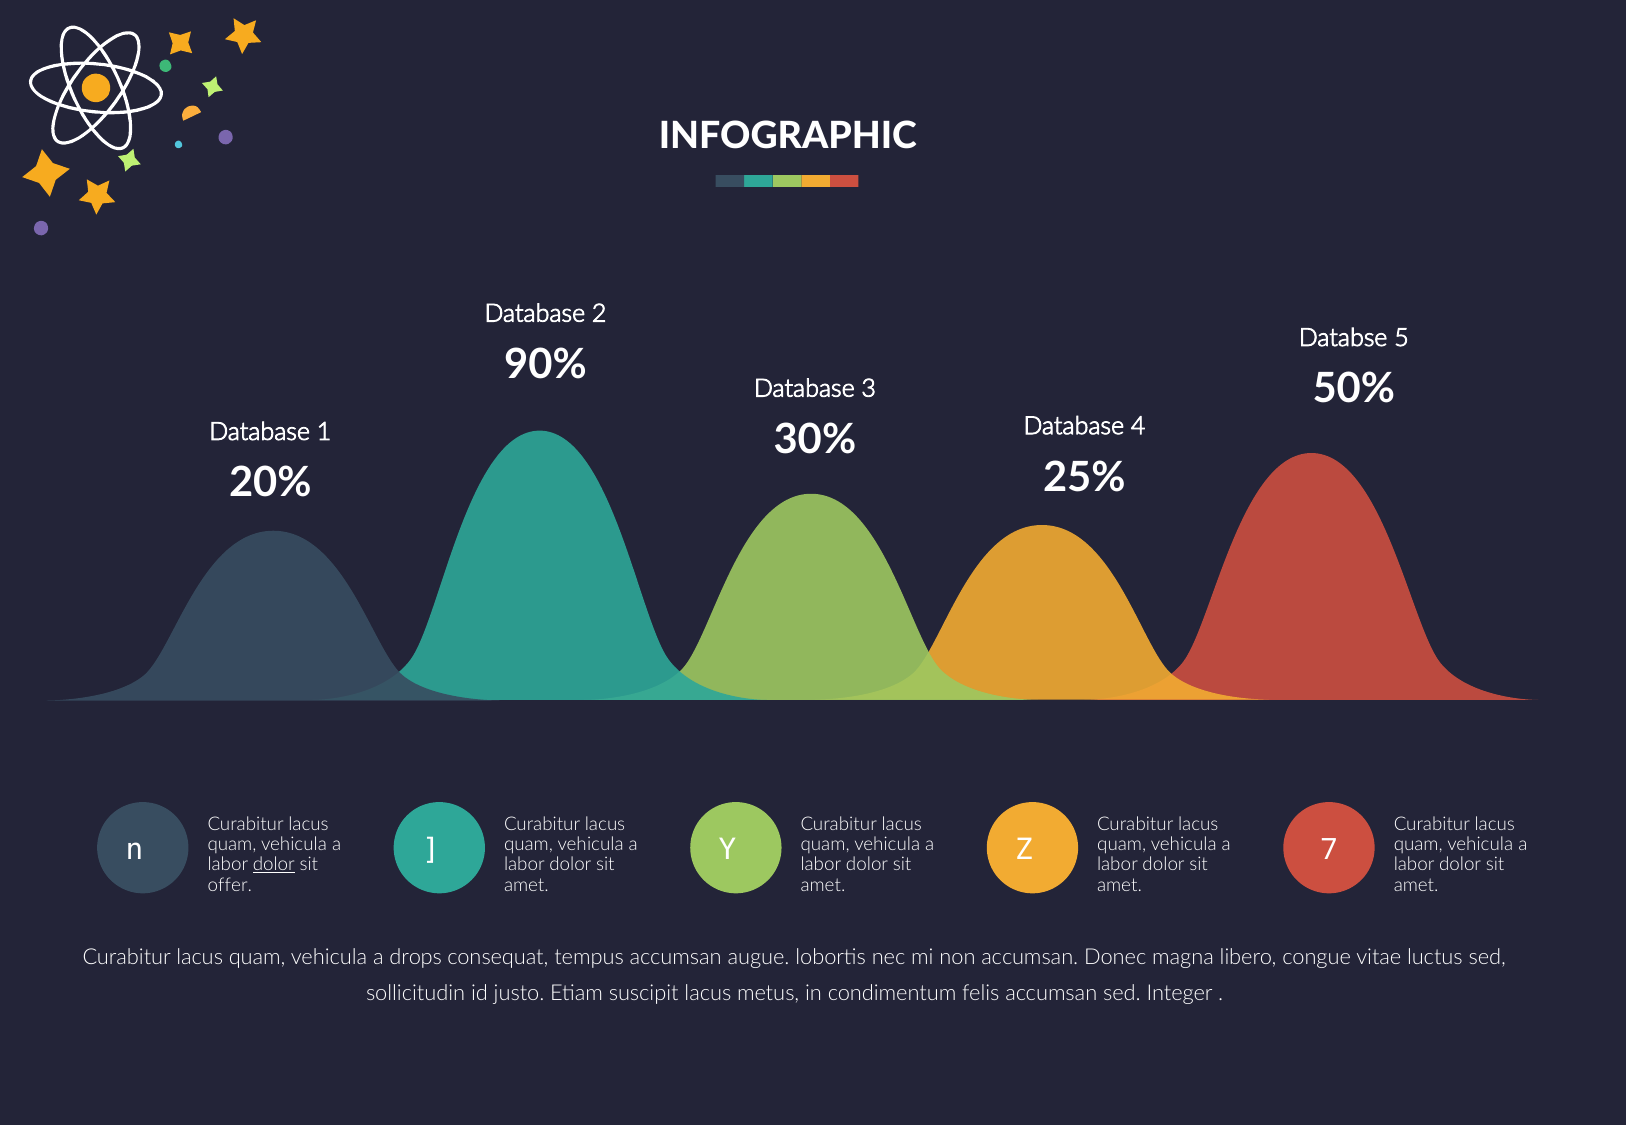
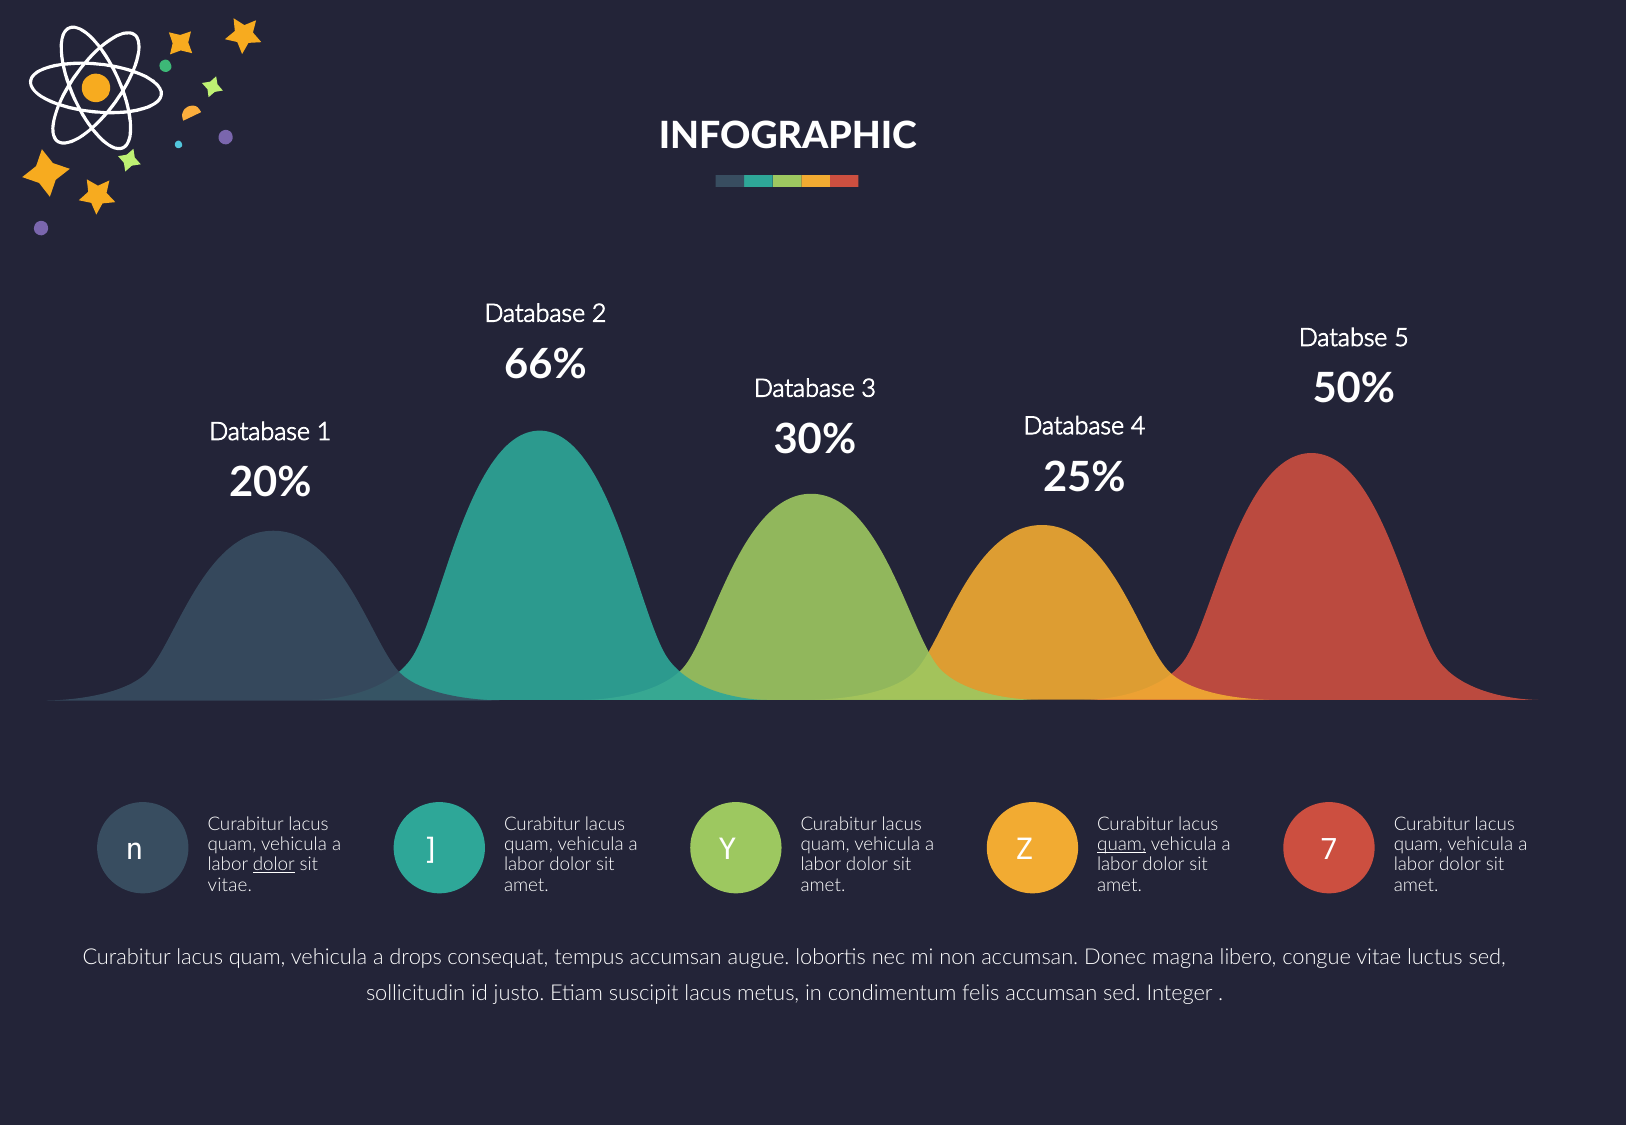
90%: 90% -> 66%
quam at (1122, 845) underline: none -> present
offer at (230, 885): offer -> vitae
